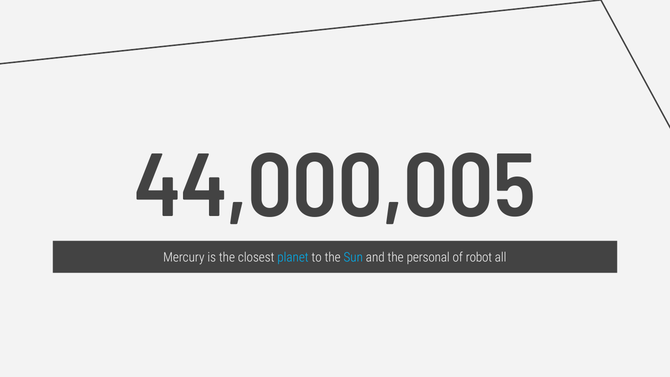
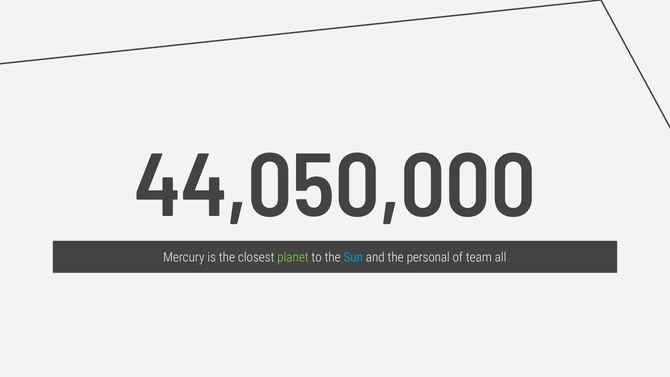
44,000,005: 44,000,005 -> 44,050,000
planet colour: light blue -> light green
robot: robot -> team
